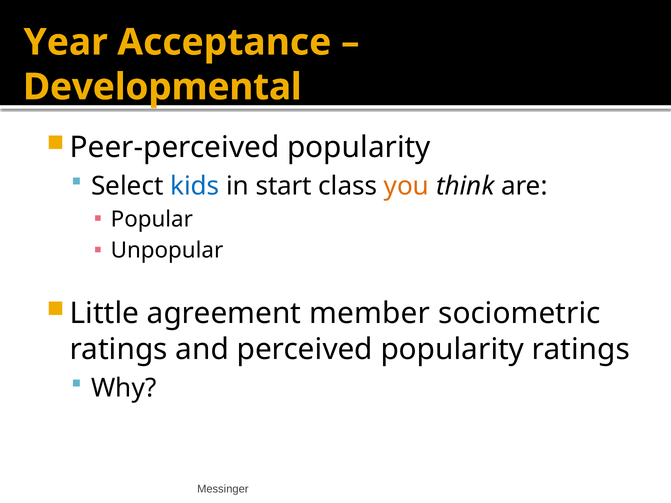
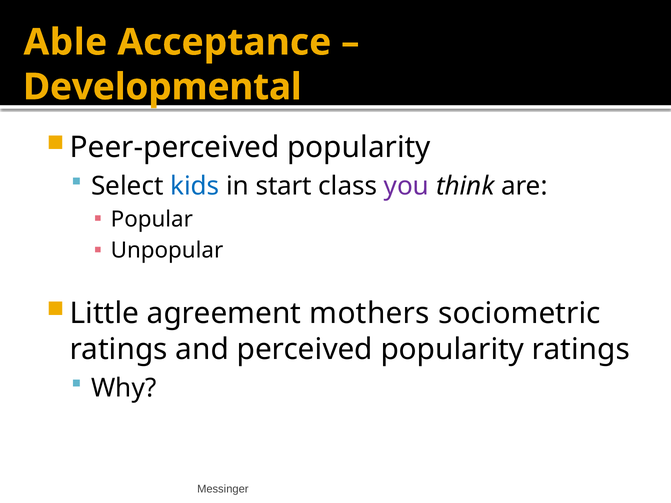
Year: Year -> Able
you colour: orange -> purple
member: member -> mothers
